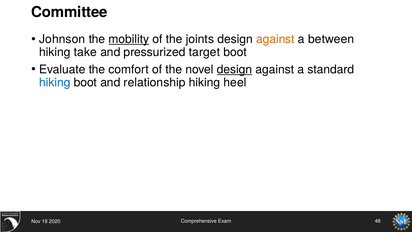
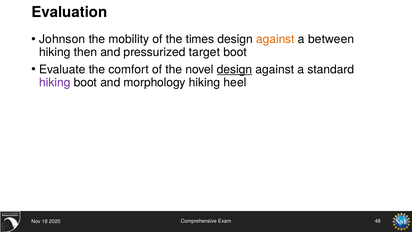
Committee: Committee -> Evaluation
mobility underline: present -> none
joints: joints -> times
take: take -> then
hiking at (55, 82) colour: blue -> purple
relationship: relationship -> morphology
